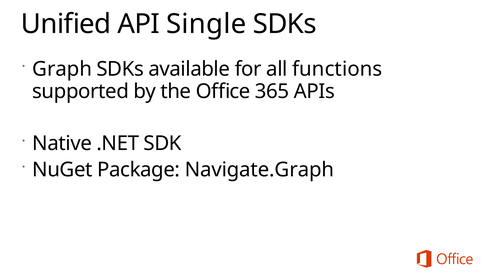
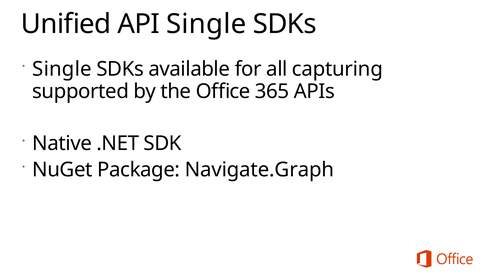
Graph at (62, 69): Graph -> Single
functions: functions -> capturing
